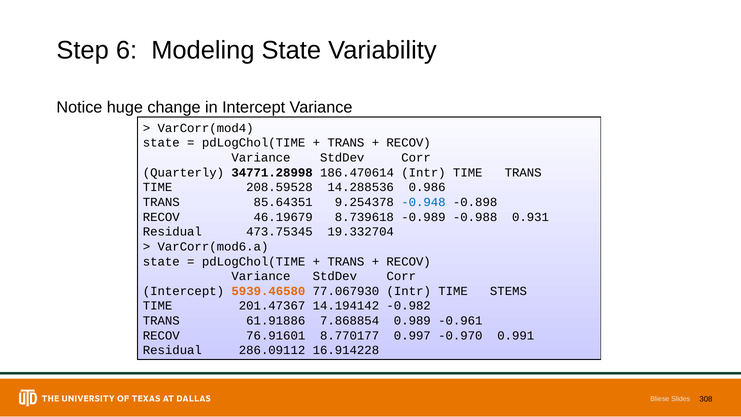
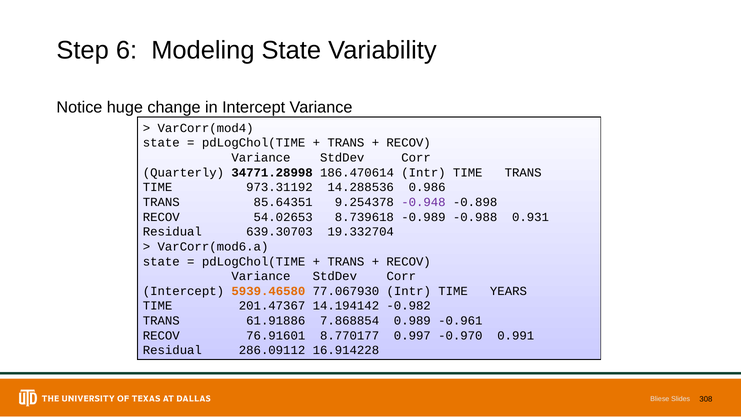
208.59528: 208.59528 -> 973.31192
-0.948 colour: blue -> purple
46.19679: 46.19679 -> 54.02653
473.75345: 473.75345 -> 639.30703
STEMS: STEMS -> YEARS
